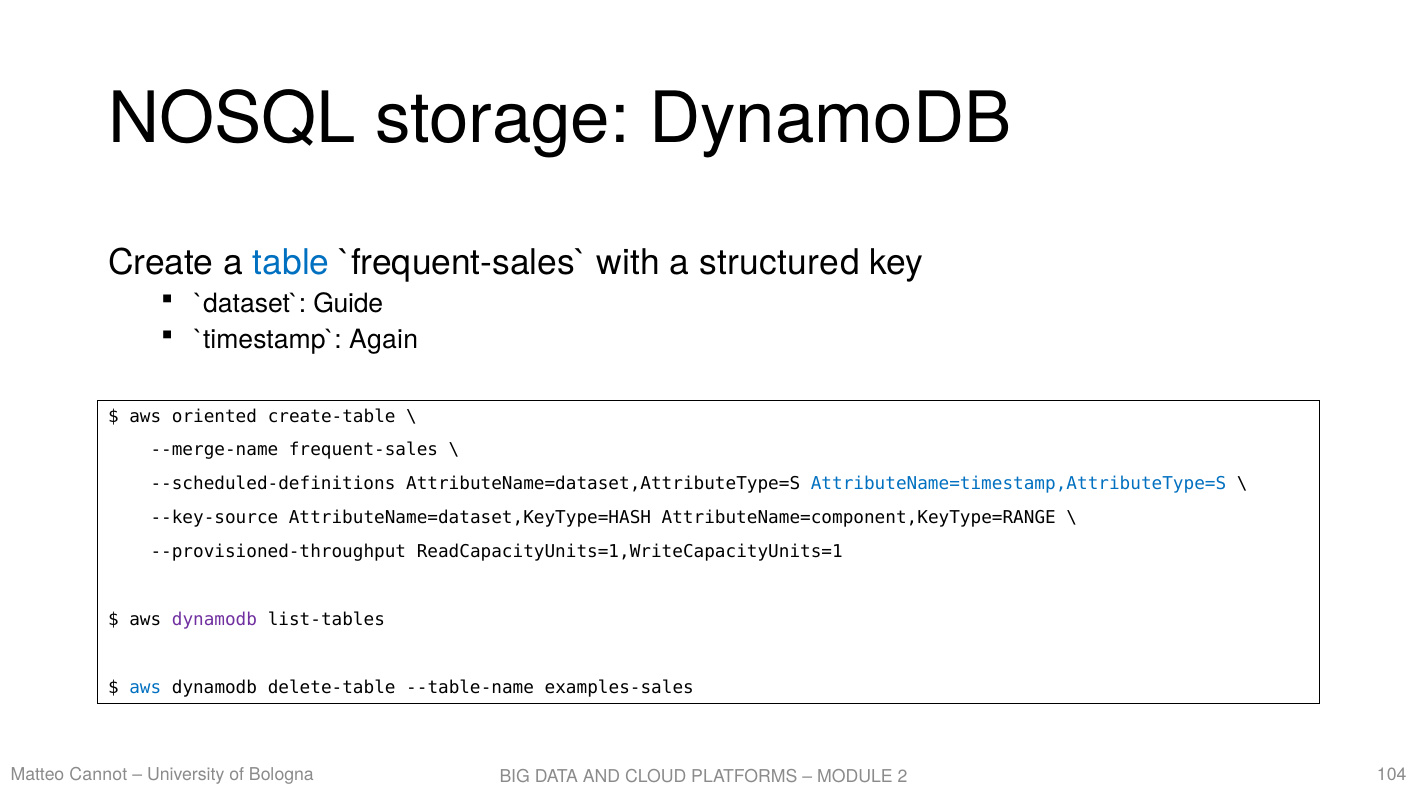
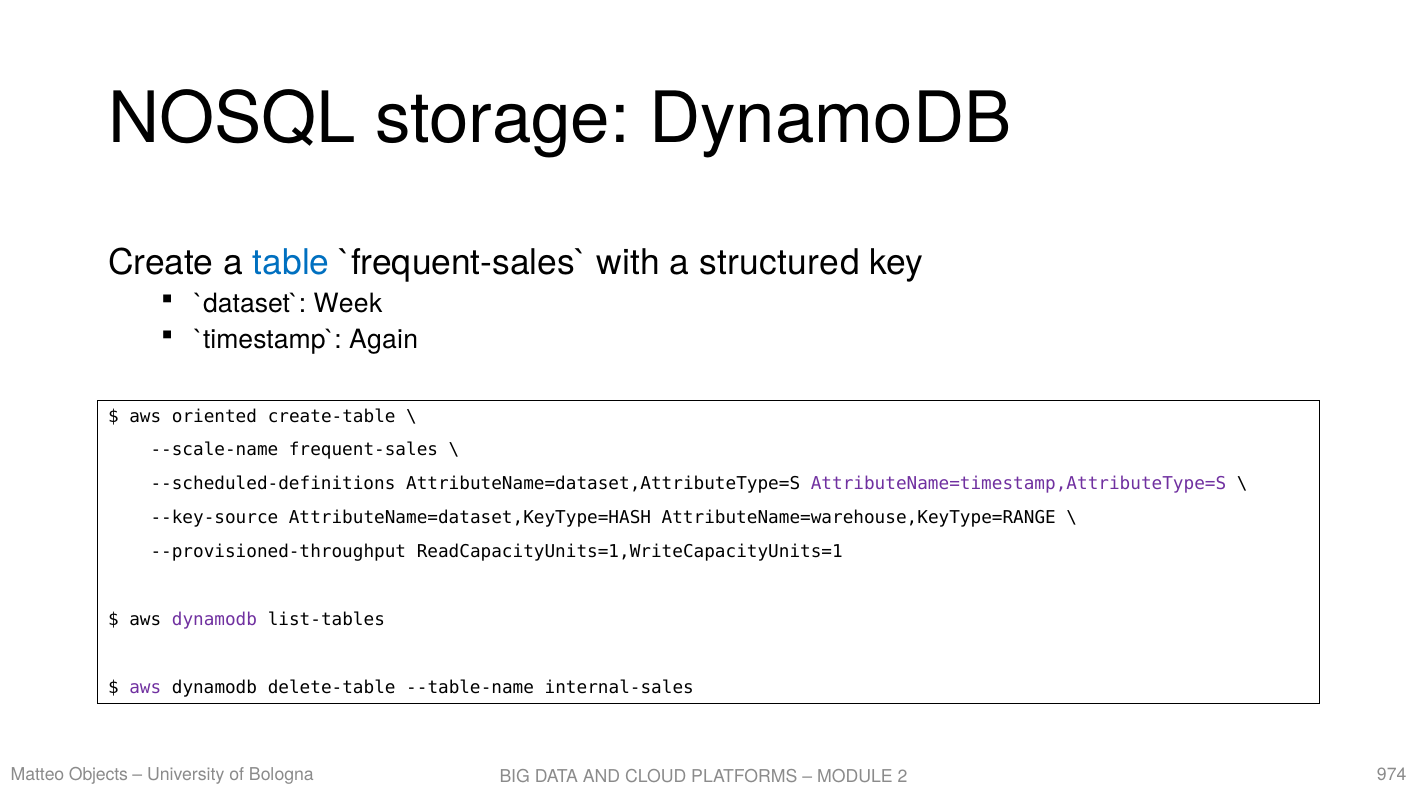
Guide: Guide -> Week
--merge-name: --merge-name -> --scale-name
AttributeName=timestamp,AttributeType=S colour: blue -> purple
AttributeName=component,KeyType=RANGE: AttributeName=component,KeyType=RANGE -> AttributeName=warehouse,KeyType=RANGE
aws at (145, 687) colour: blue -> purple
examples-sales: examples-sales -> internal-sales
Cannot: Cannot -> Objects
104: 104 -> 974
